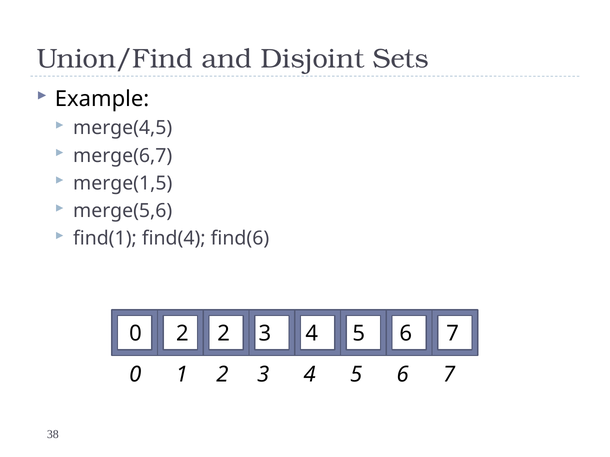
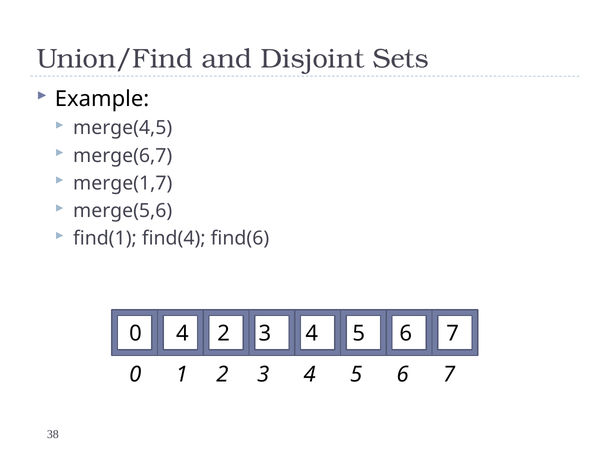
merge(1,5: merge(1,5 -> merge(1,7
0 2: 2 -> 4
